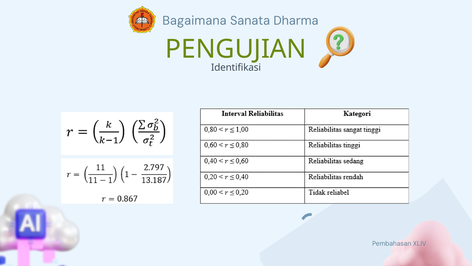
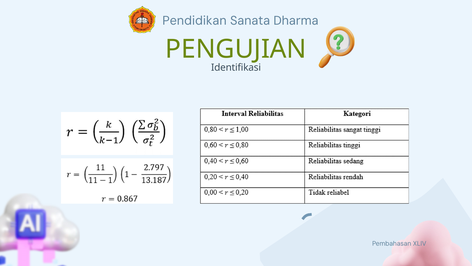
Bagaimana: Bagaimana -> Pendidikan
